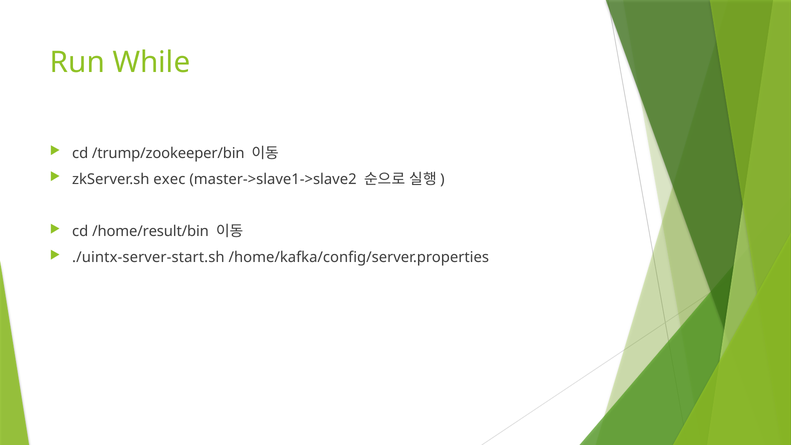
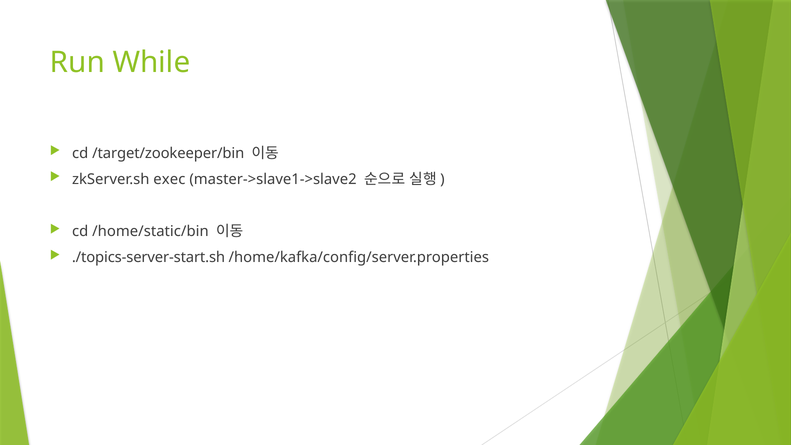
/trump/zookeeper/bin: /trump/zookeeper/bin -> /target/zookeeper/bin
/home/result/bin: /home/result/bin -> /home/static/bin
./uintx-server-start.sh: ./uintx-server-start.sh -> ./topics-server-start.sh
